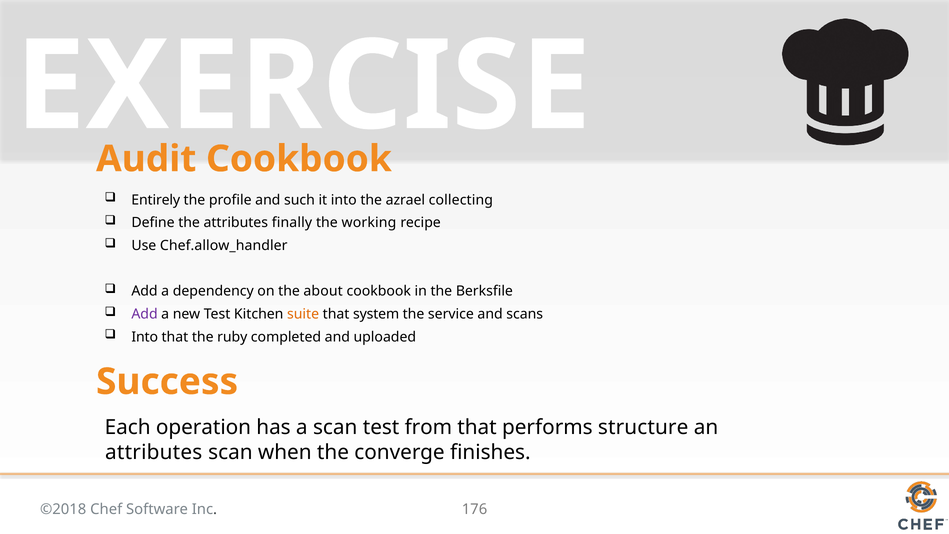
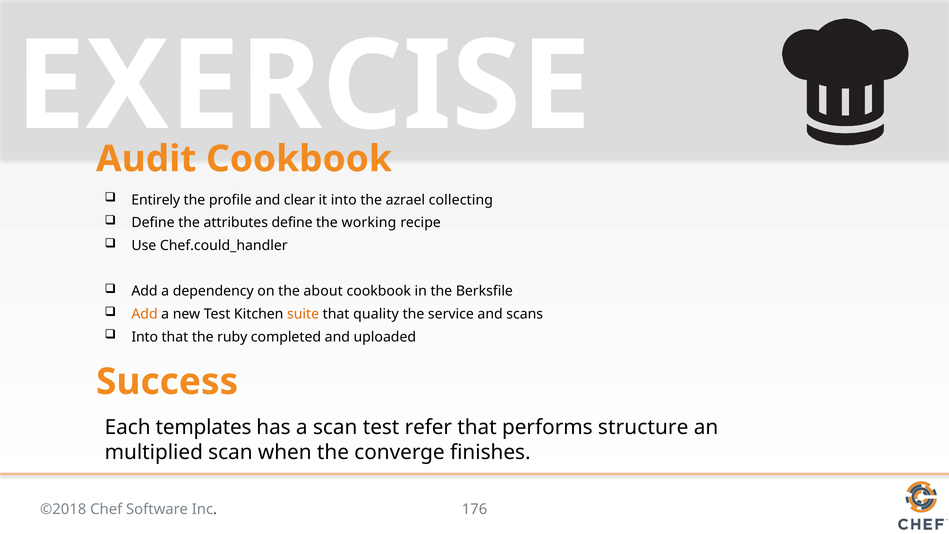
such: such -> clear
attributes finally: finally -> define
Chef.allow_handler: Chef.allow_handler -> Chef.could_handler
Add at (145, 314) colour: purple -> orange
system: system -> quality
operation: operation -> templates
from: from -> refer
attributes at (154, 452): attributes -> multiplied
